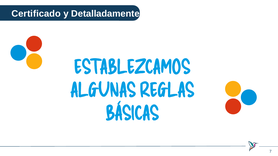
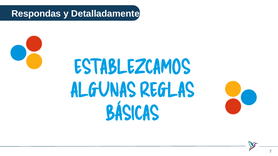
Certificado: Certificado -> Respondas
